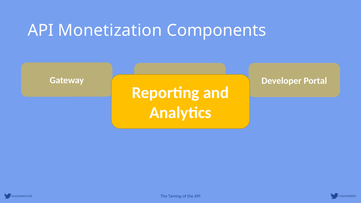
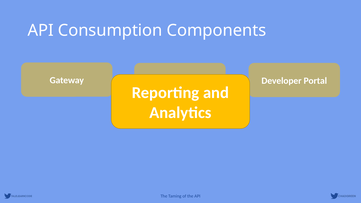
Monetization: Monetization -> Consumption
